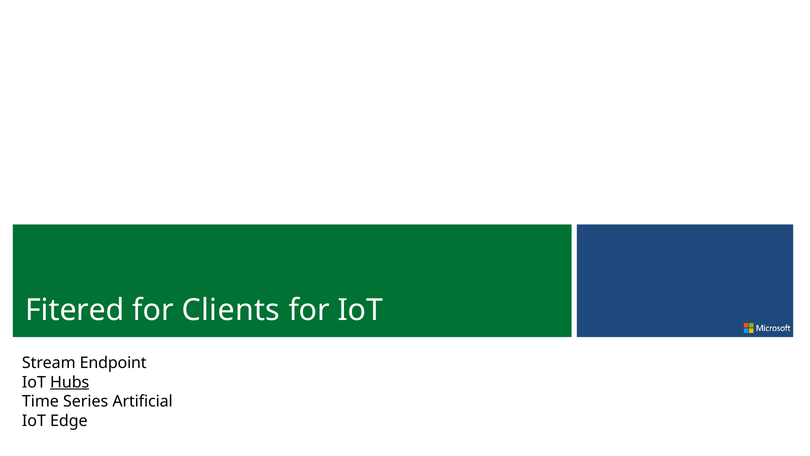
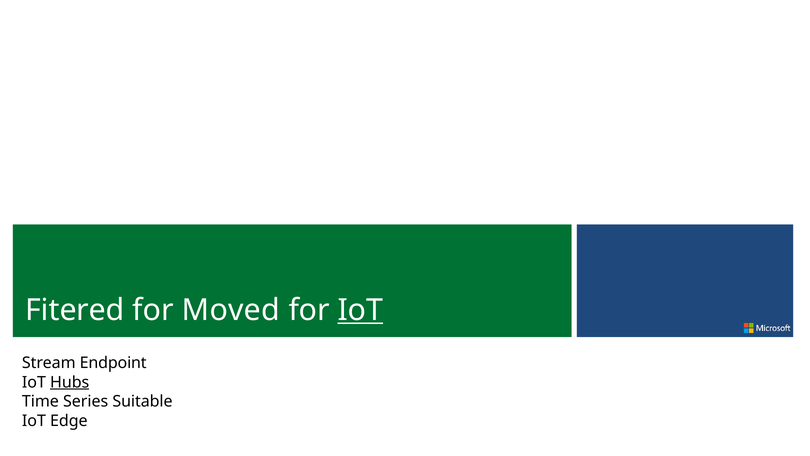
Clients: Clients -> Moved
IoT at (360, 310) underline: none -> present
Artificial: Artificial -> Suitable
